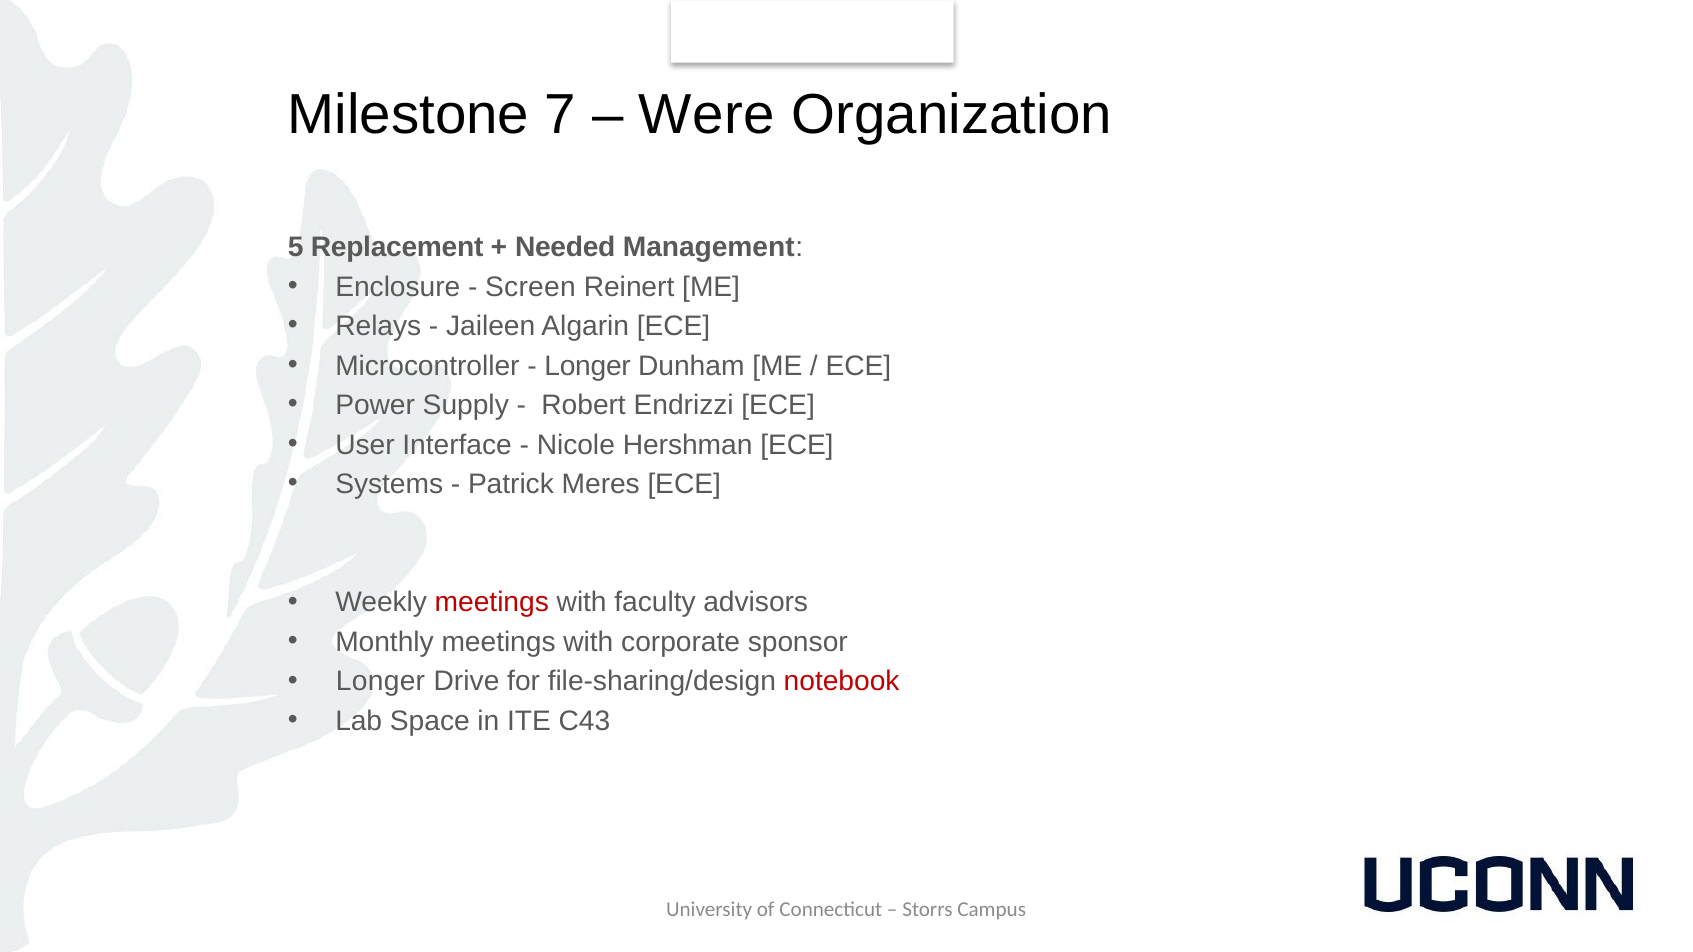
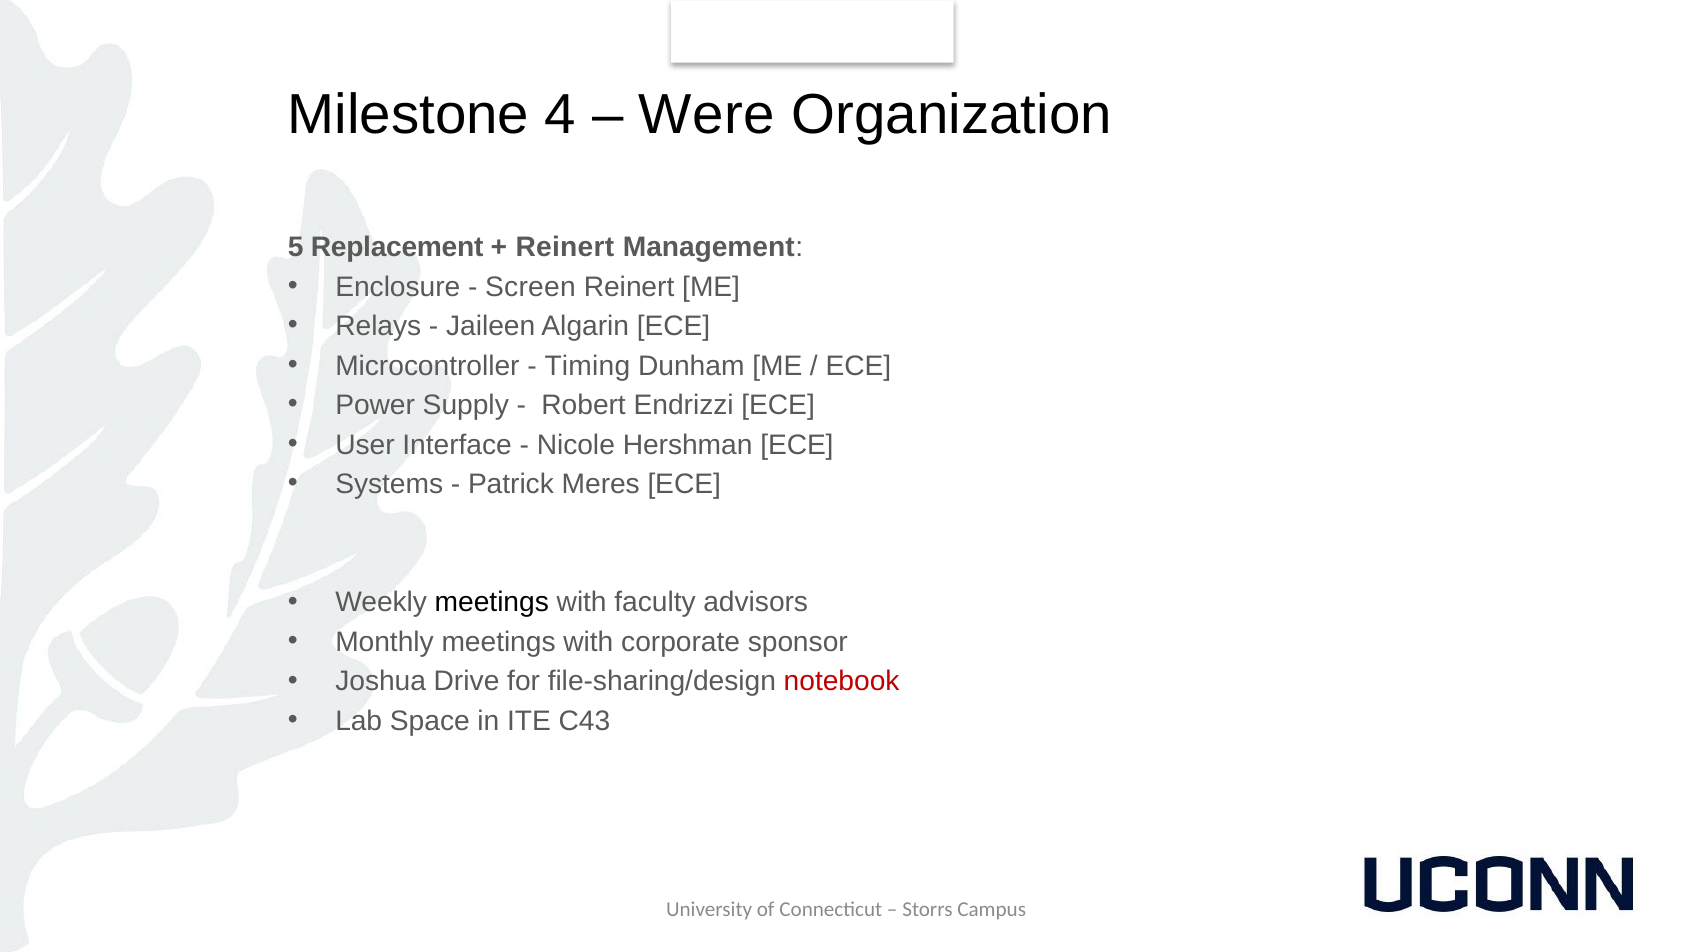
7: 7 -> 4
Needed at (565, 247): Needed -> Reinert
Longer at (588, 366): Longer -> Timing
meetings at (492, 603) colour: red -> black
Longer at (381, 682): Longer -> Joshua
